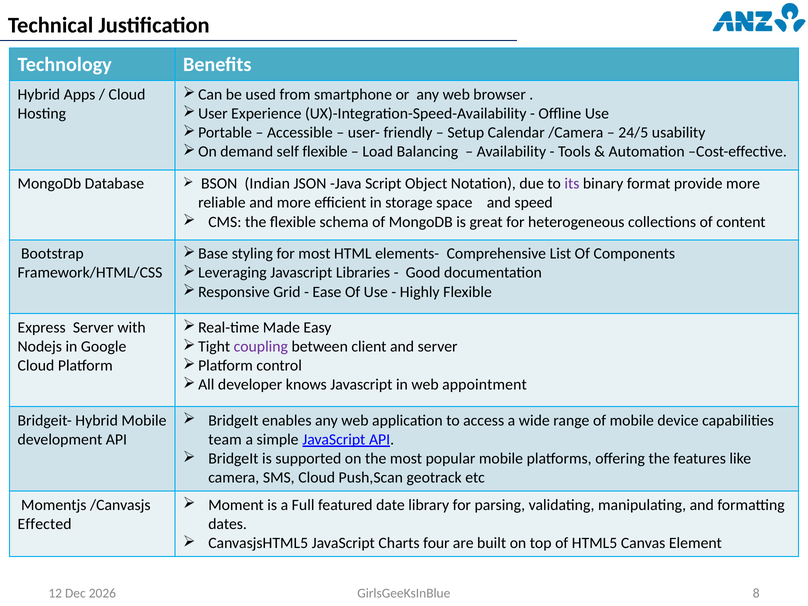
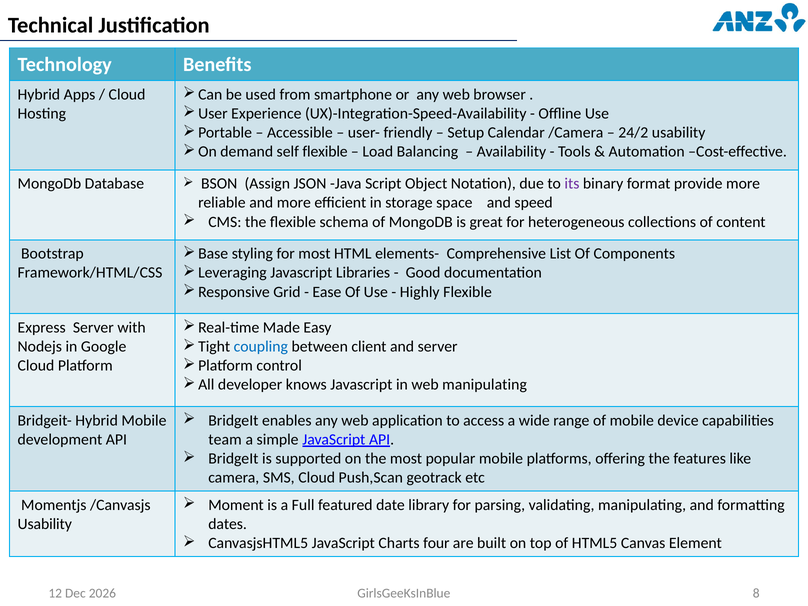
24/5: 24/5 -> 24/2
Indian: Indian -> Assign
coupling colour: purple -> blue
web appointment: appointment -> manipulating
Effected at (45, 524): Effected -> Usability
